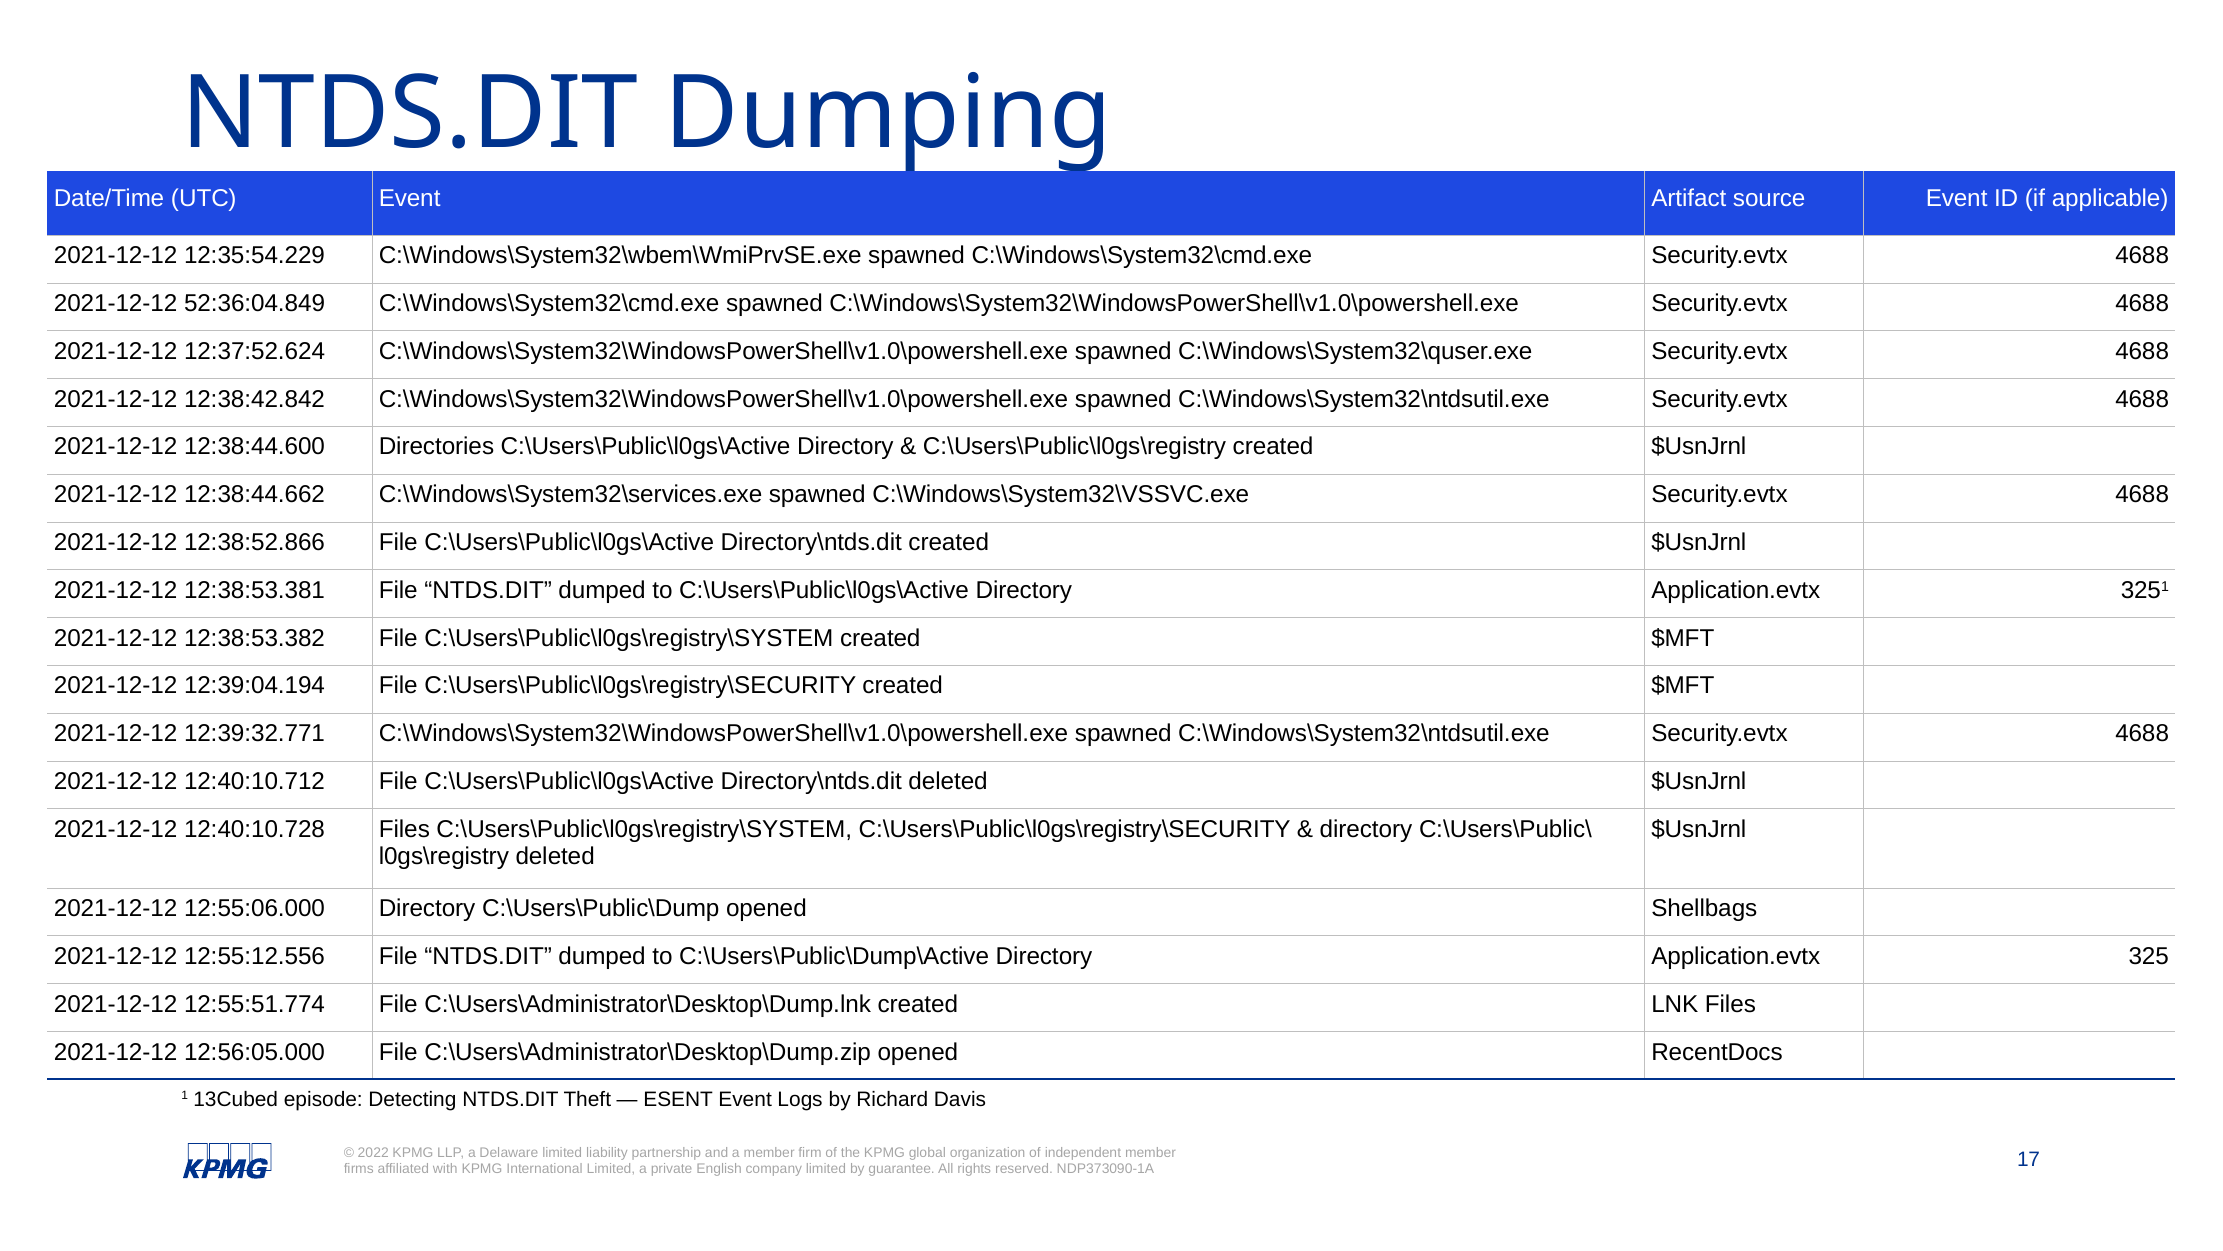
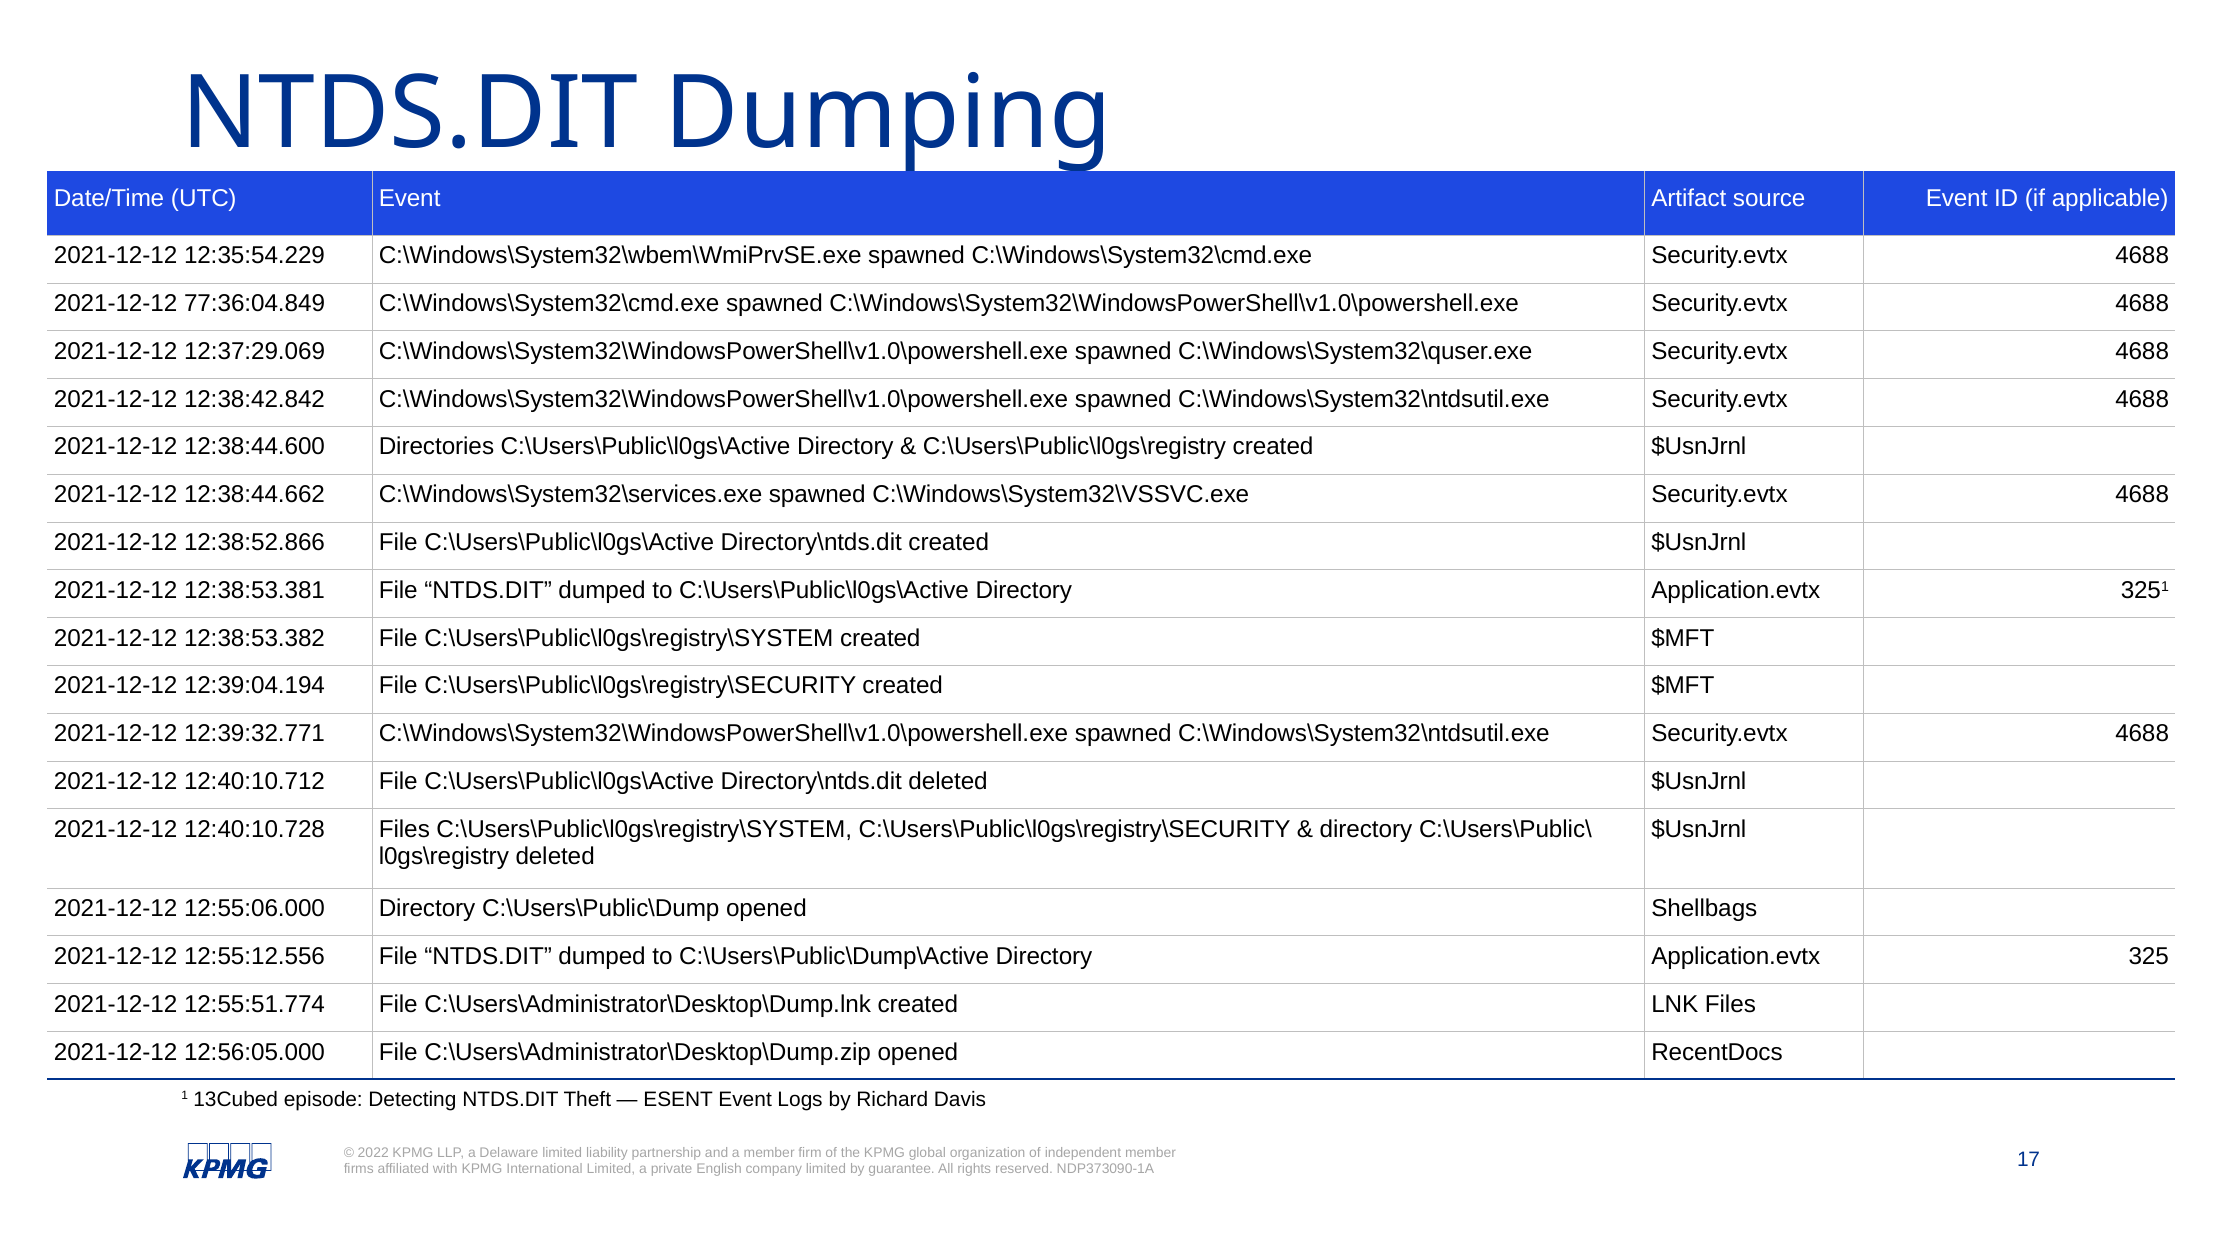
52:36:04.849: 52:36:04.849 -> 77:36:04.849
12:37:52.624: 12:37:52.624 -> 12:37:29.069
